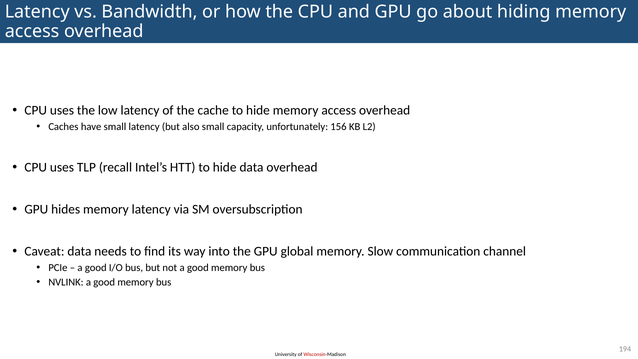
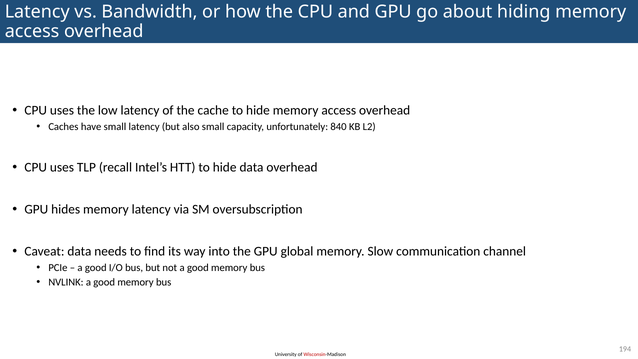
156: 156 -> 840
